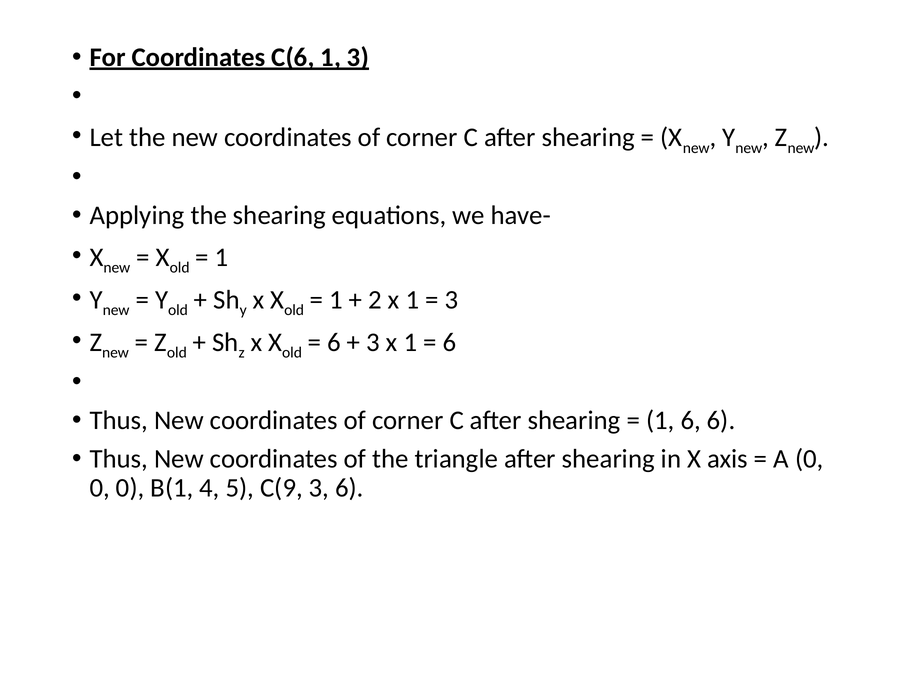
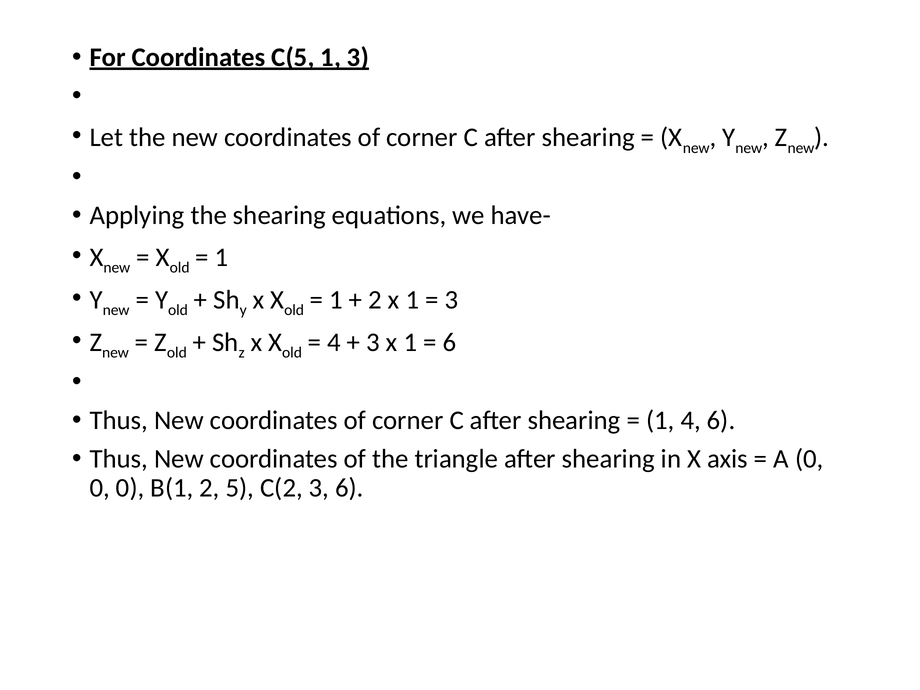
C(6: C(6 -> C(5
6 at (334, 342): 6 -> 4
1 6: 6 -> 4
B(1 4: 4 -> 2
C(9: C(9 -> C(2
